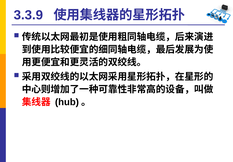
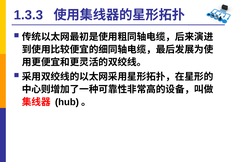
3.3.9: 3.3.9 -> 1.3.3
